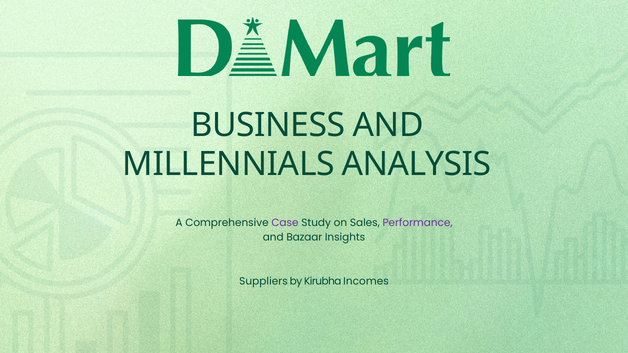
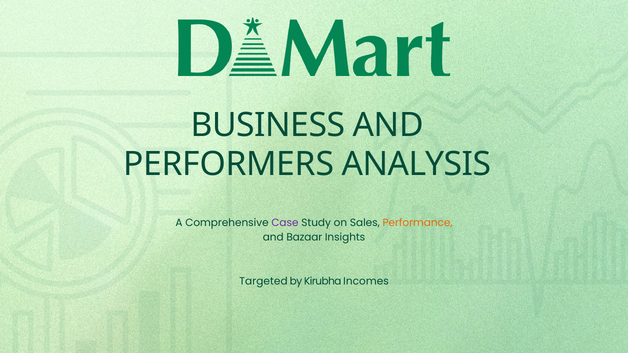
MILLENNIALS: MILLENNIALS -> PERFORMERS
Performance colour: purple -> orange
Suppliers: Suppliers -> Targeted
